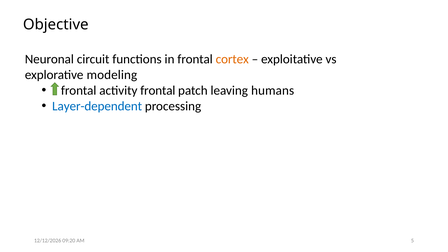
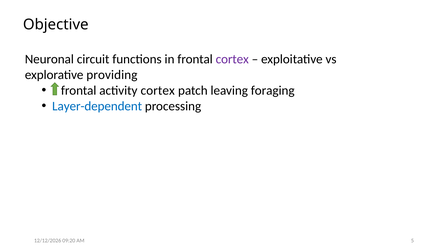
cortex at (232, 59) colour: orange -> purple
modeling: modeling -> providing
activity frontal: frontal -> cortex
humans: humans -> foraging
